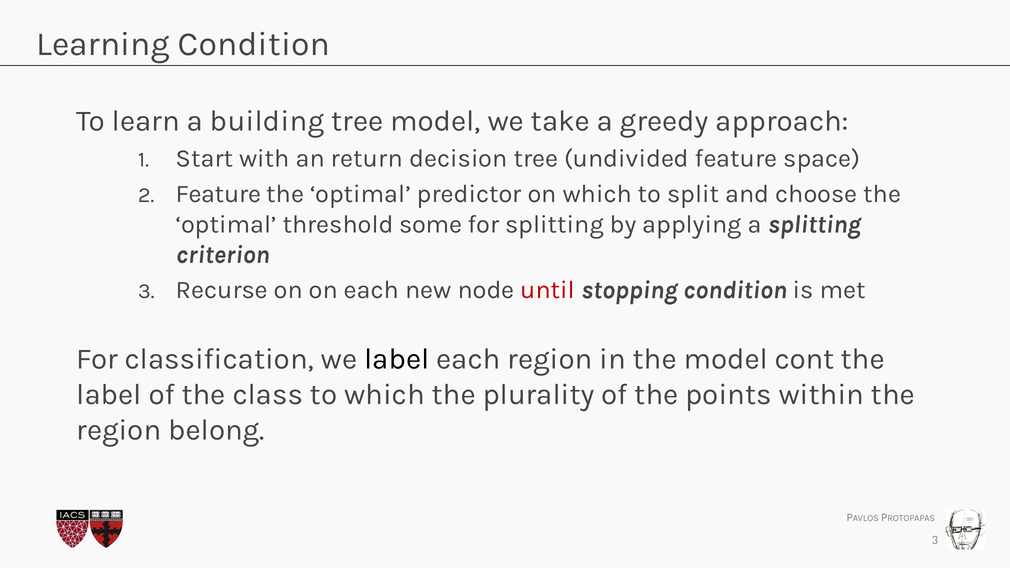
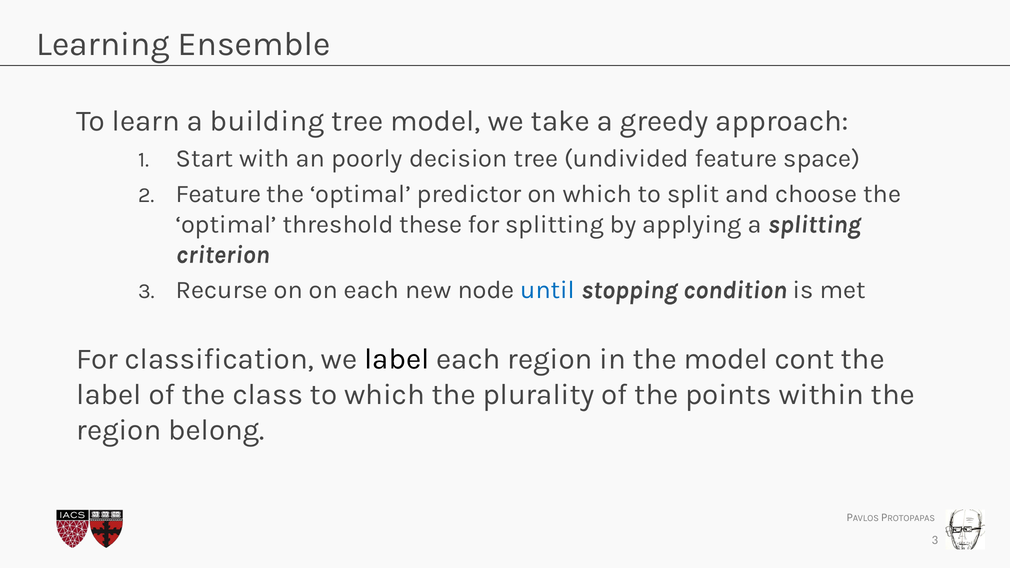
Learning Condition: Condition -> Ensemble
return: return -> poorly
some: some -> these
until colour: red -> blue
